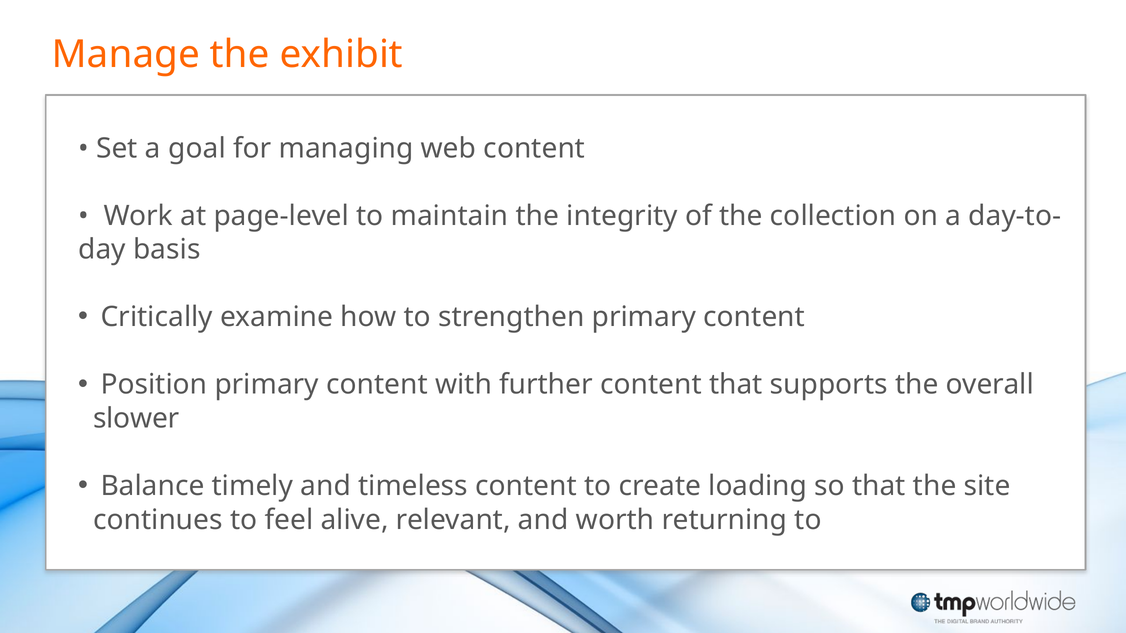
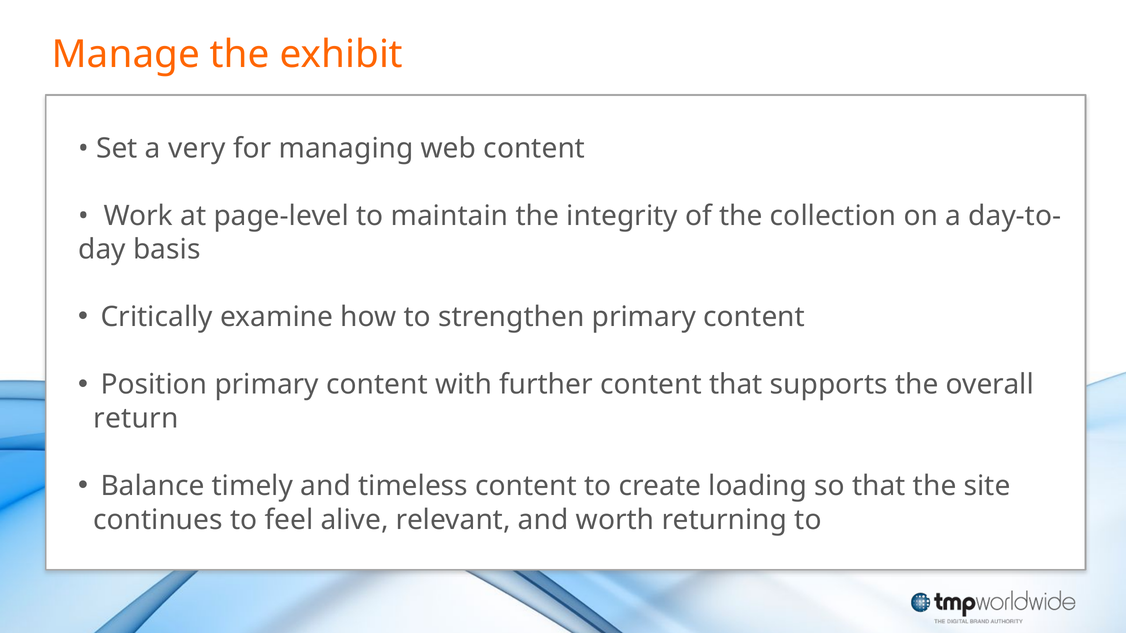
goal: goal -> very
slower: slower -> return
